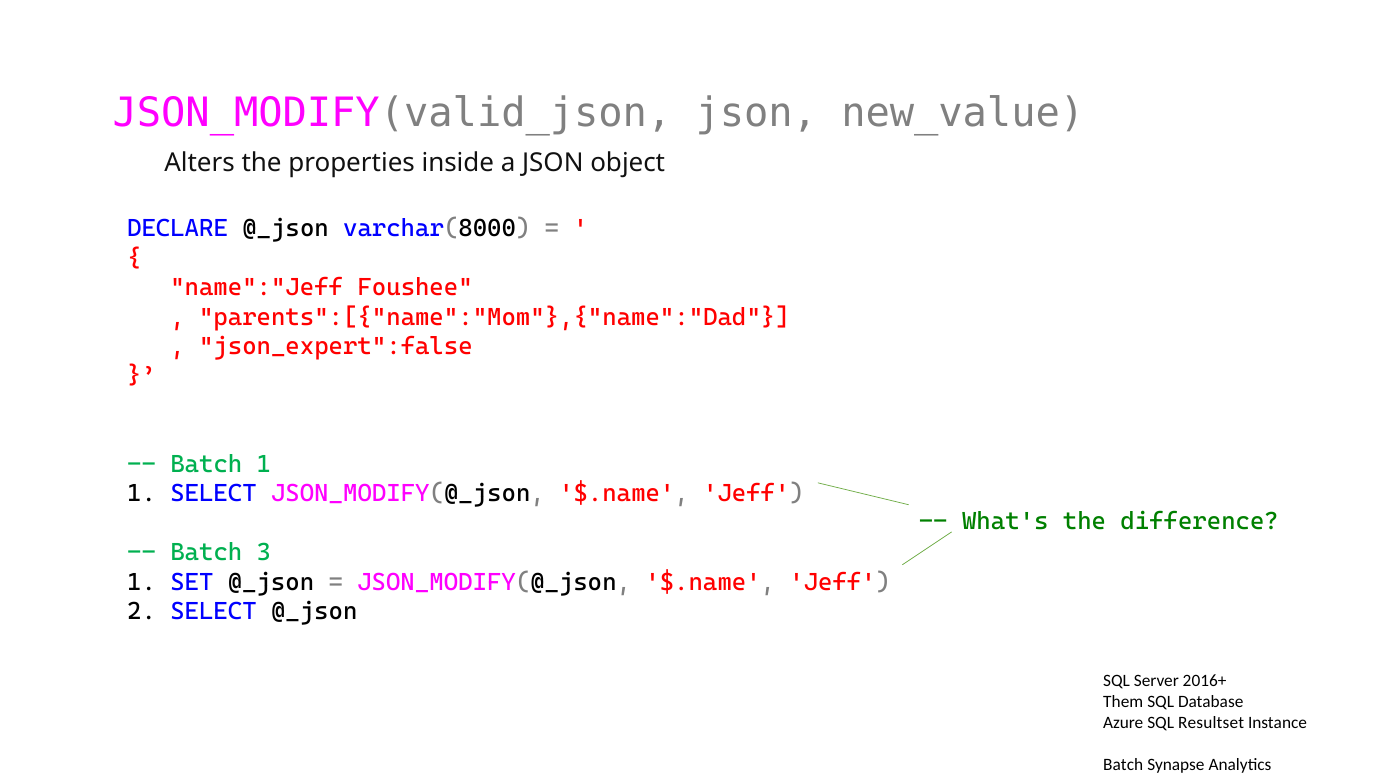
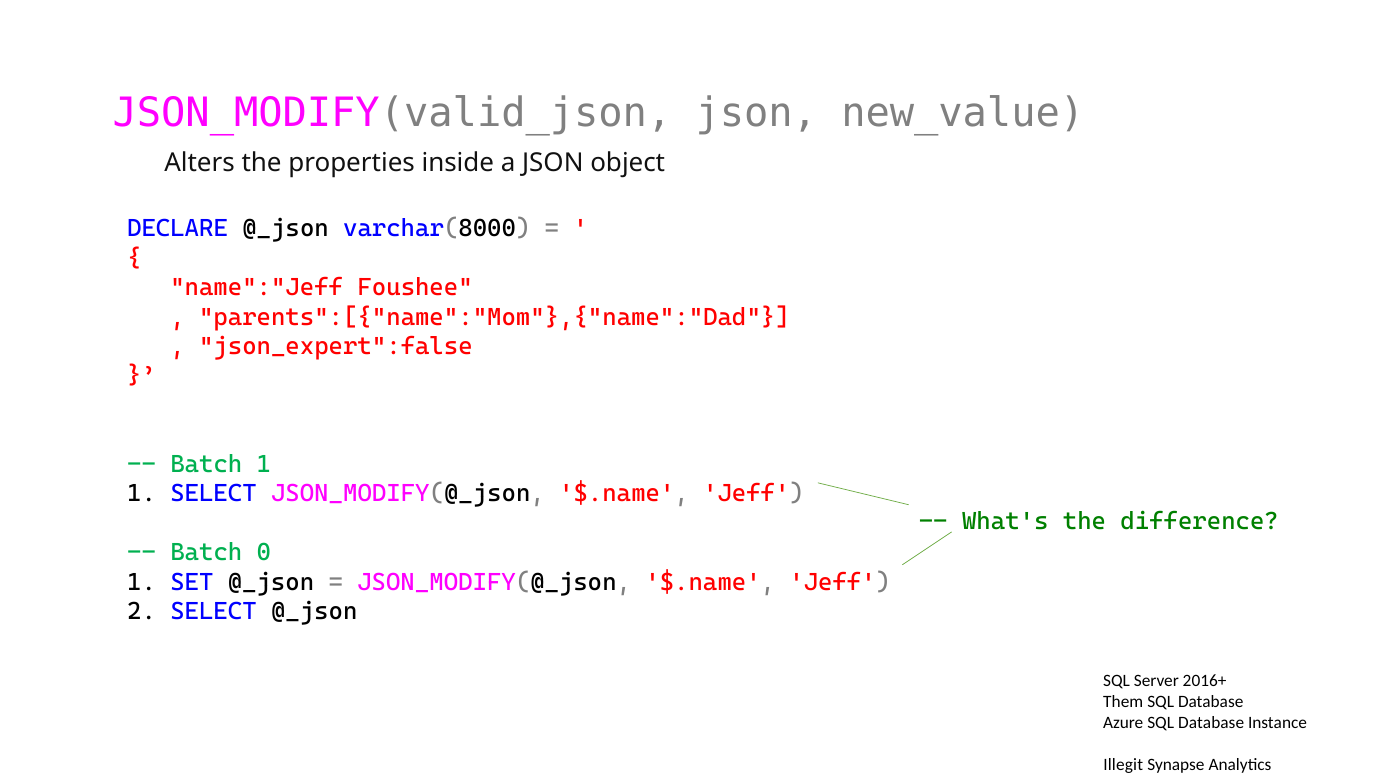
3: 3 -> 0
Azure SQL Resultset: Resultset -> Database
Batch at (1123, 764): Batch -> Illegit
